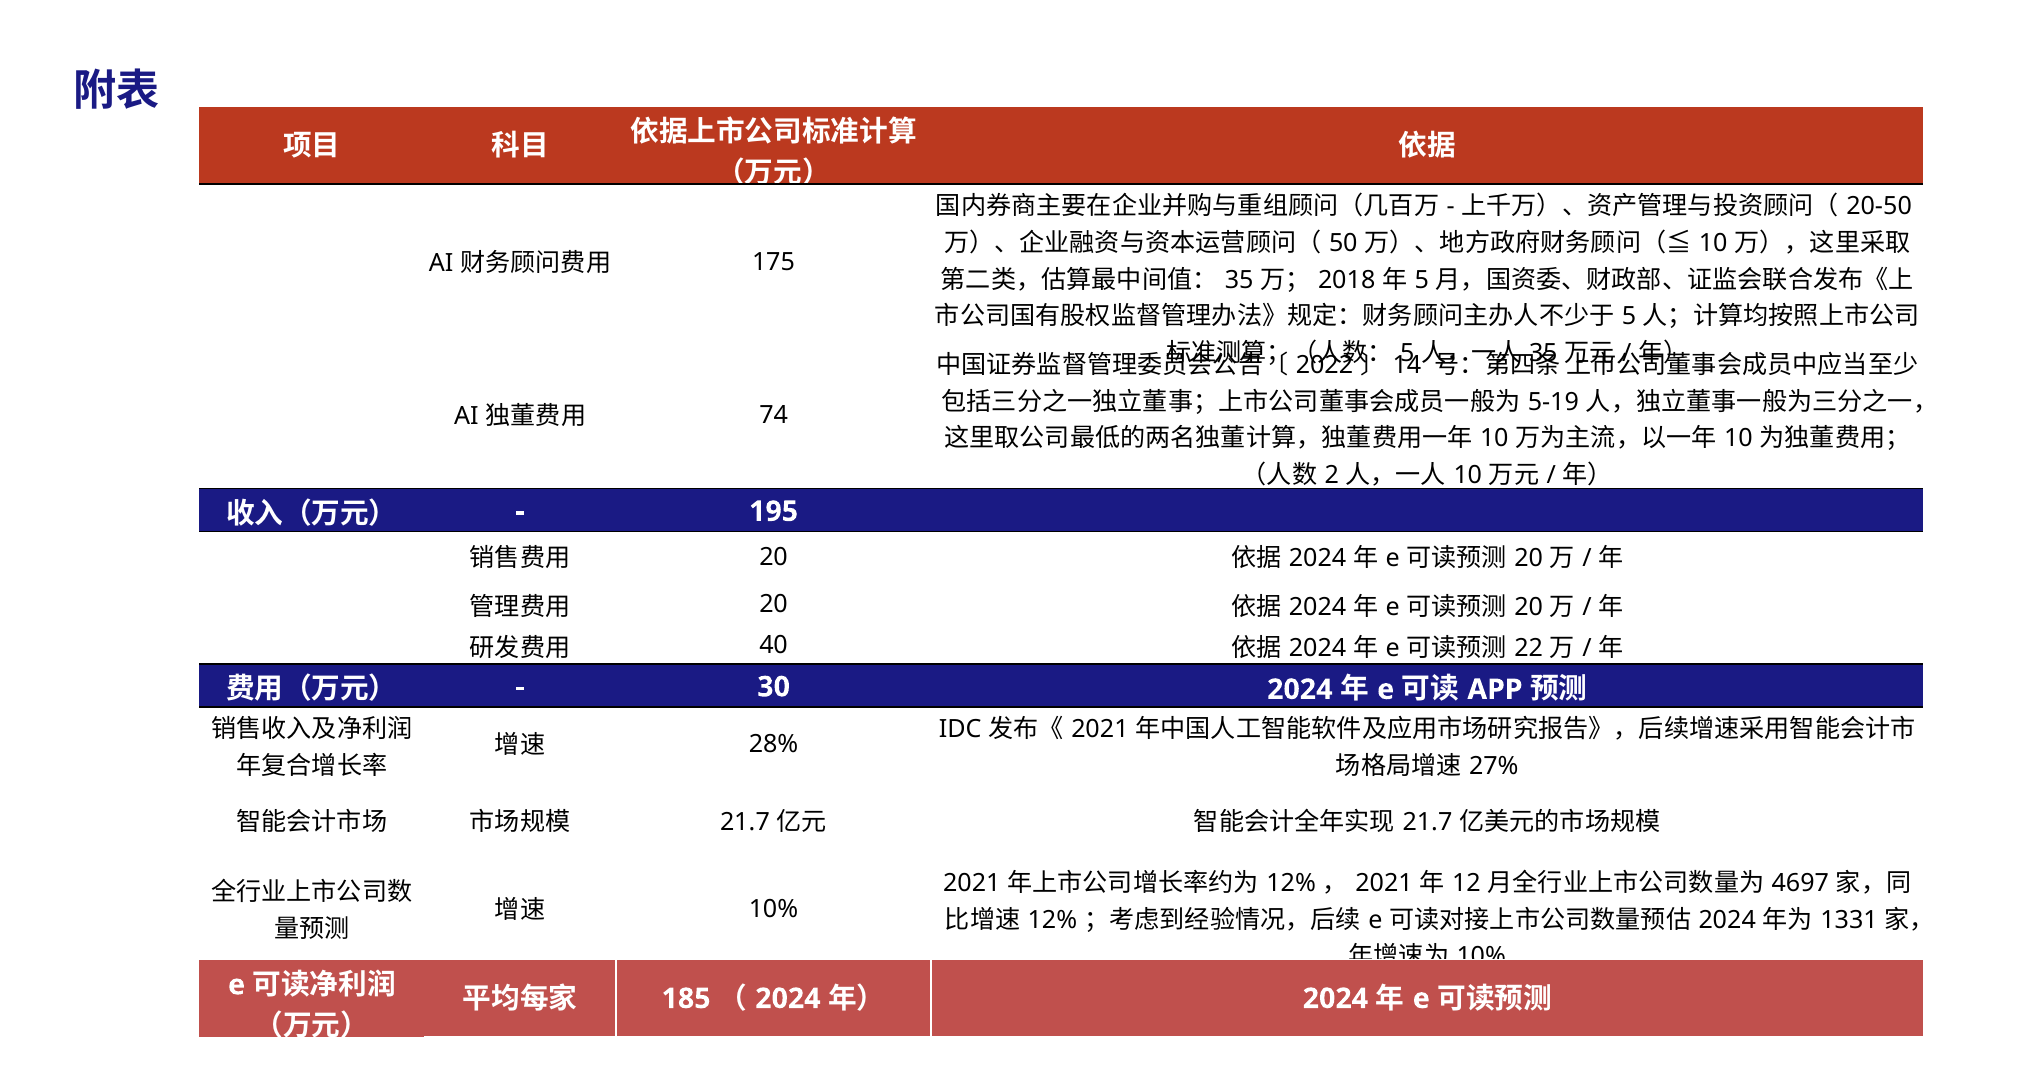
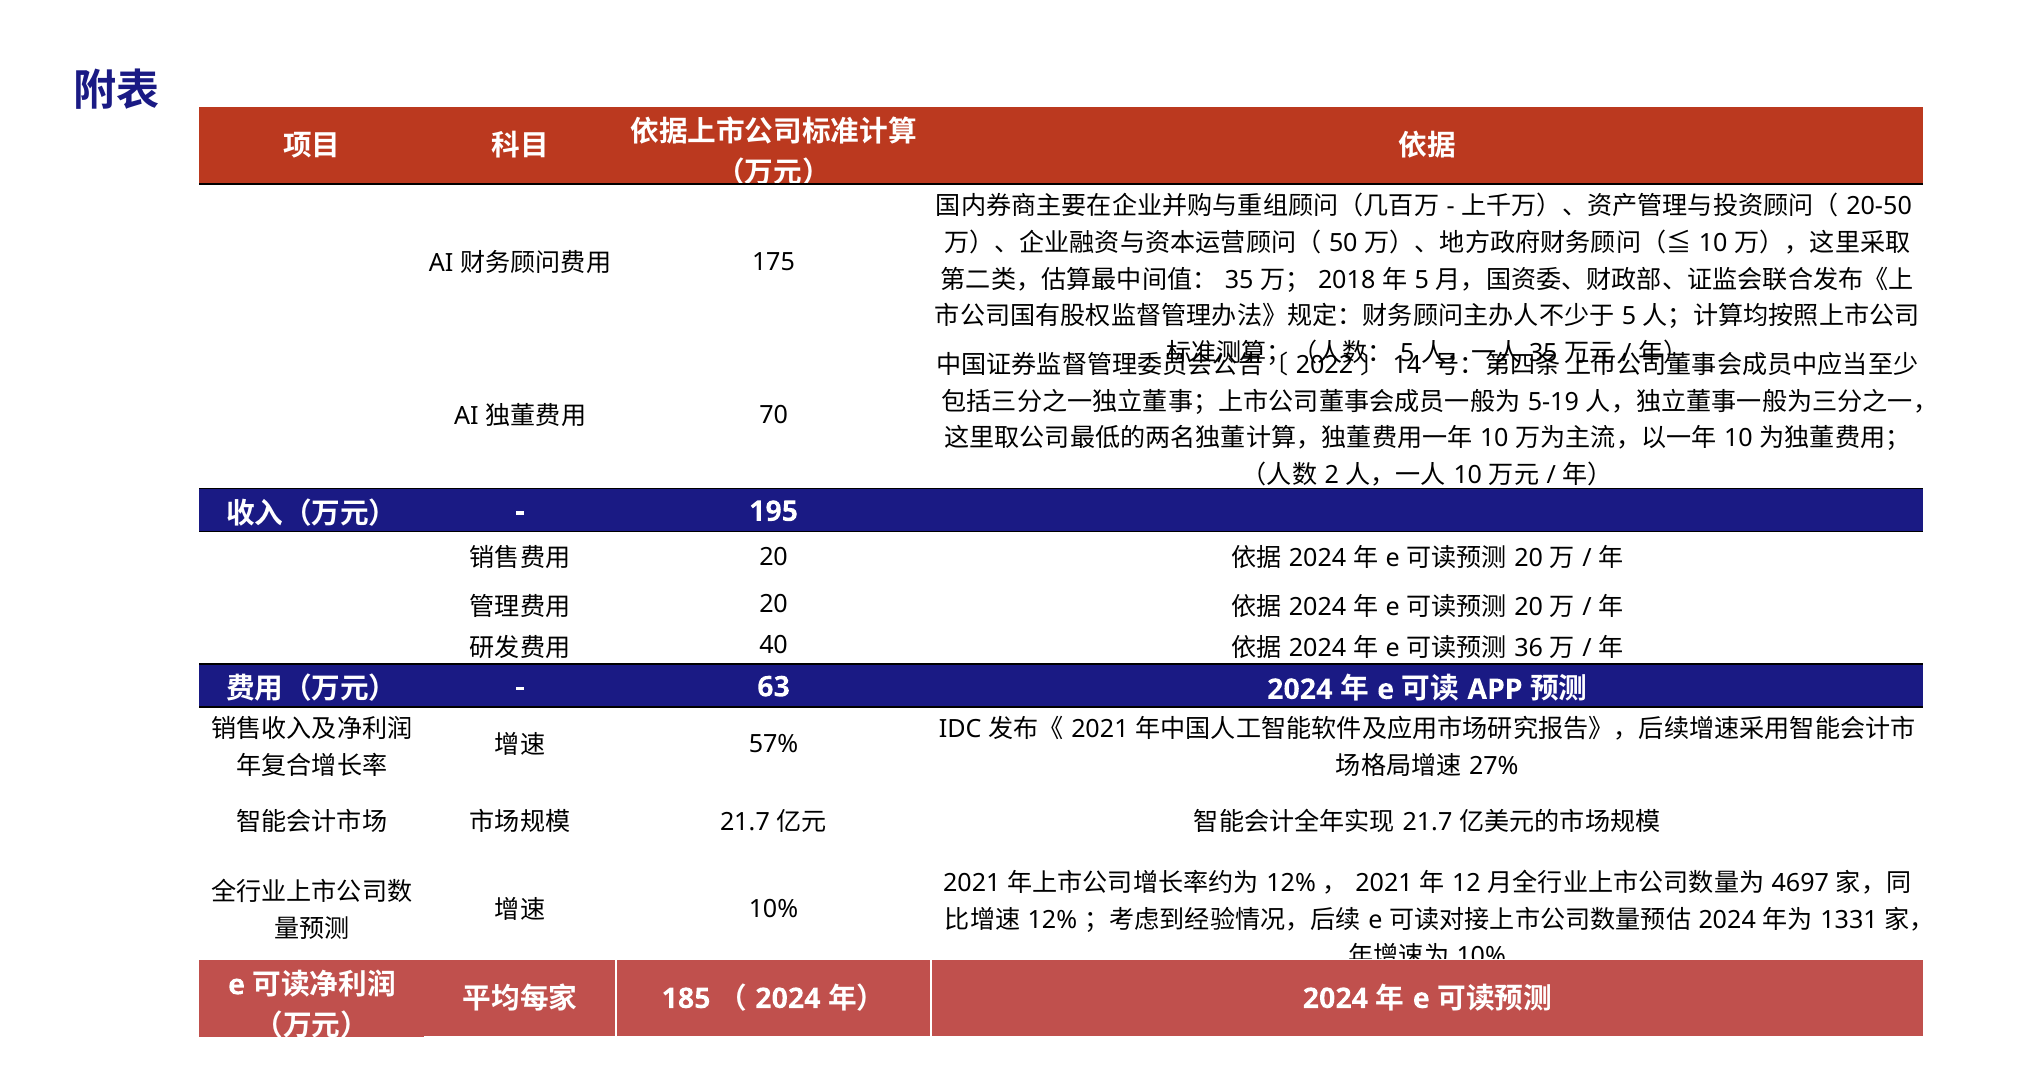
74: 74 -> 70
22: 22 -> 36
30: 30 -> 63
28%: 28% -> 57%
